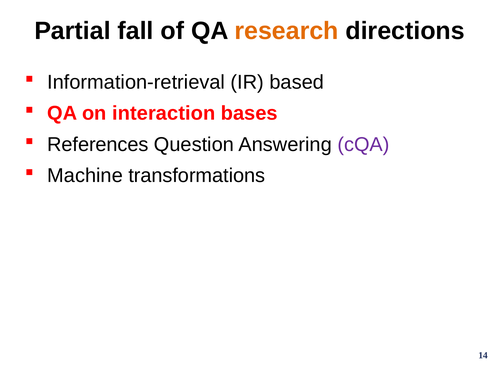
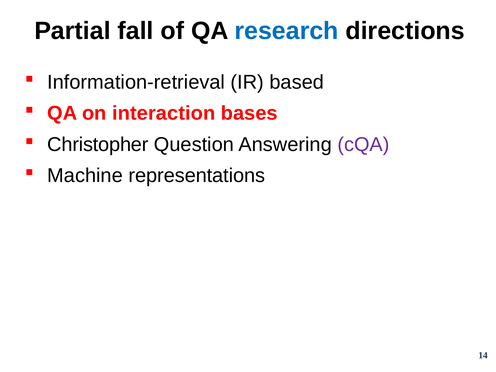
research colour: orange -> blue
References: References -> Christopher
transformations: transformations -> representations
